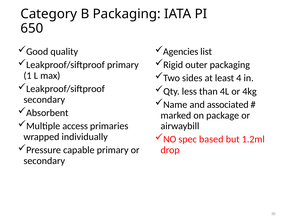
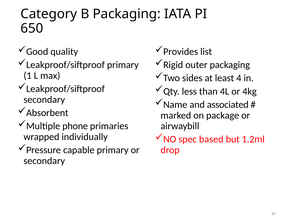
Agencies: Agencies -> Provides
access: access -> phone
